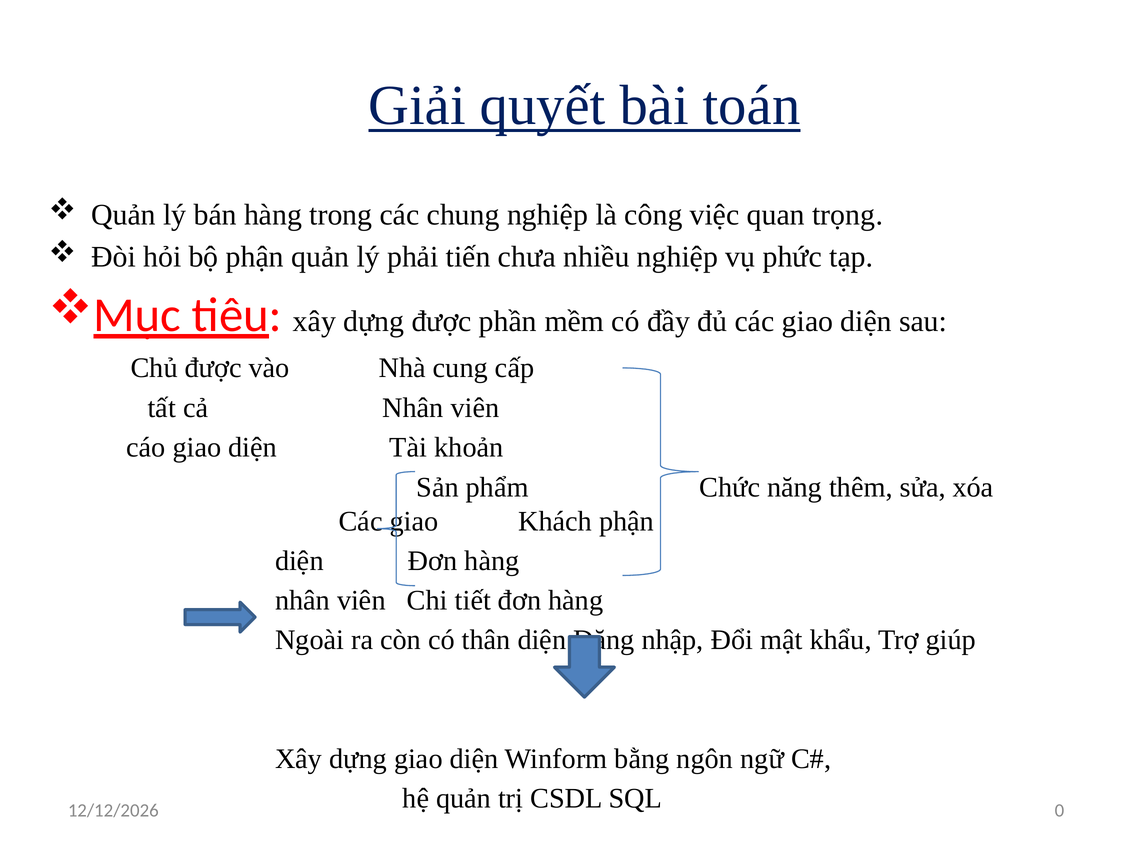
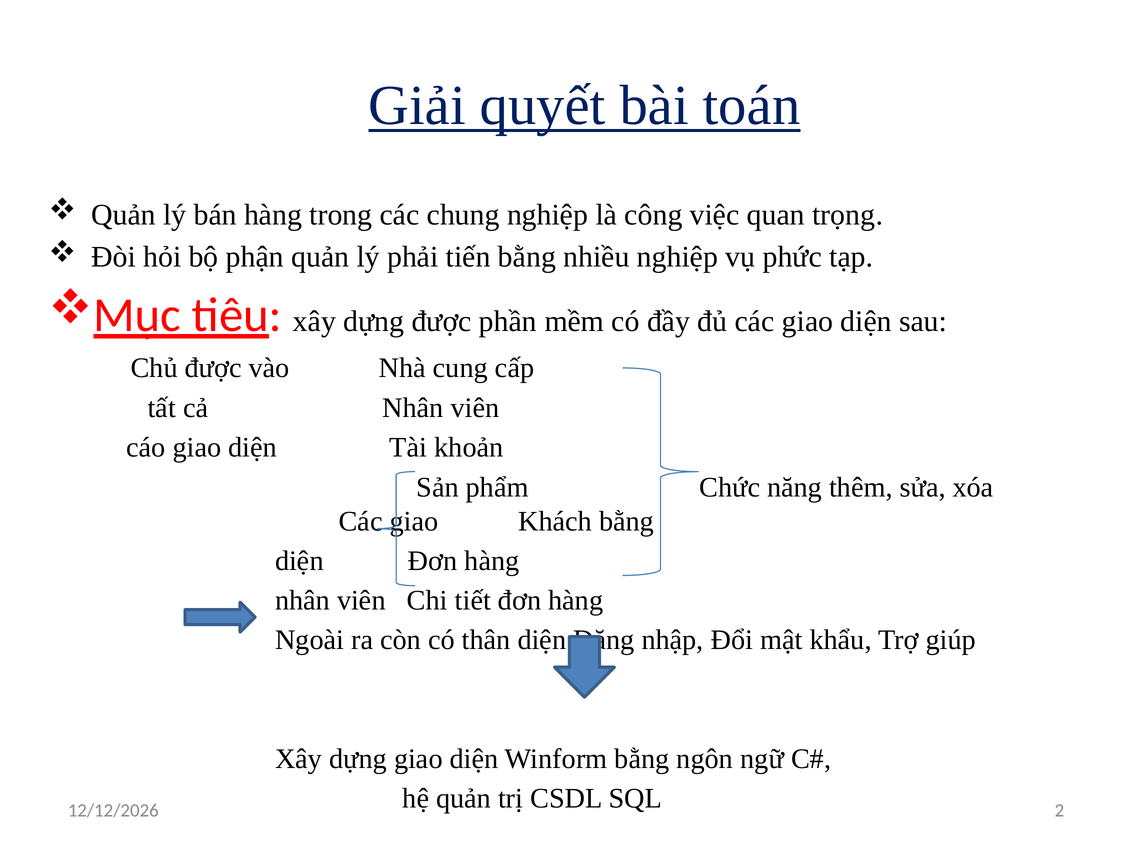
tiến chưa: chưa -> bằng
Khách phận: phận -> bằng
0: 0 -> 2
